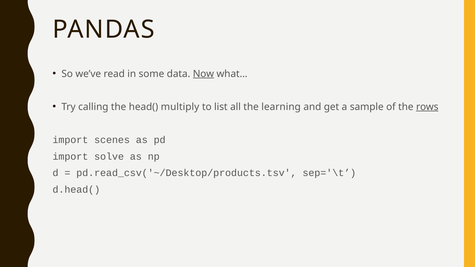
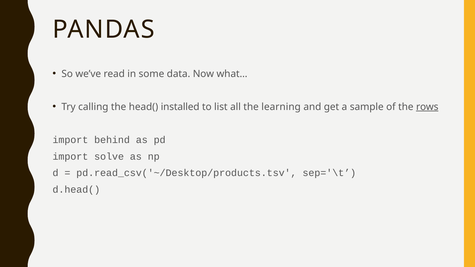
Now underline: present -> none
multiply: multiply -> installed
scenes: scenes -> behind
